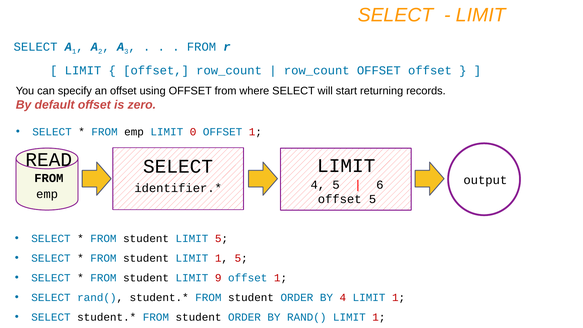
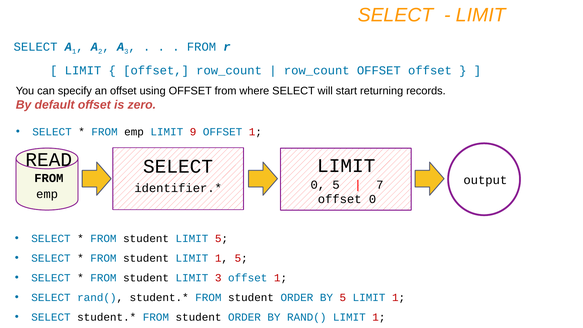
0: 0 -> 9
4 at (318, 185): 4 -> 0
6: 6 -> 7
offset 5: 5 -> 0
LIMIT 9: 9 -> 3
BY 4: 4 -> 5
